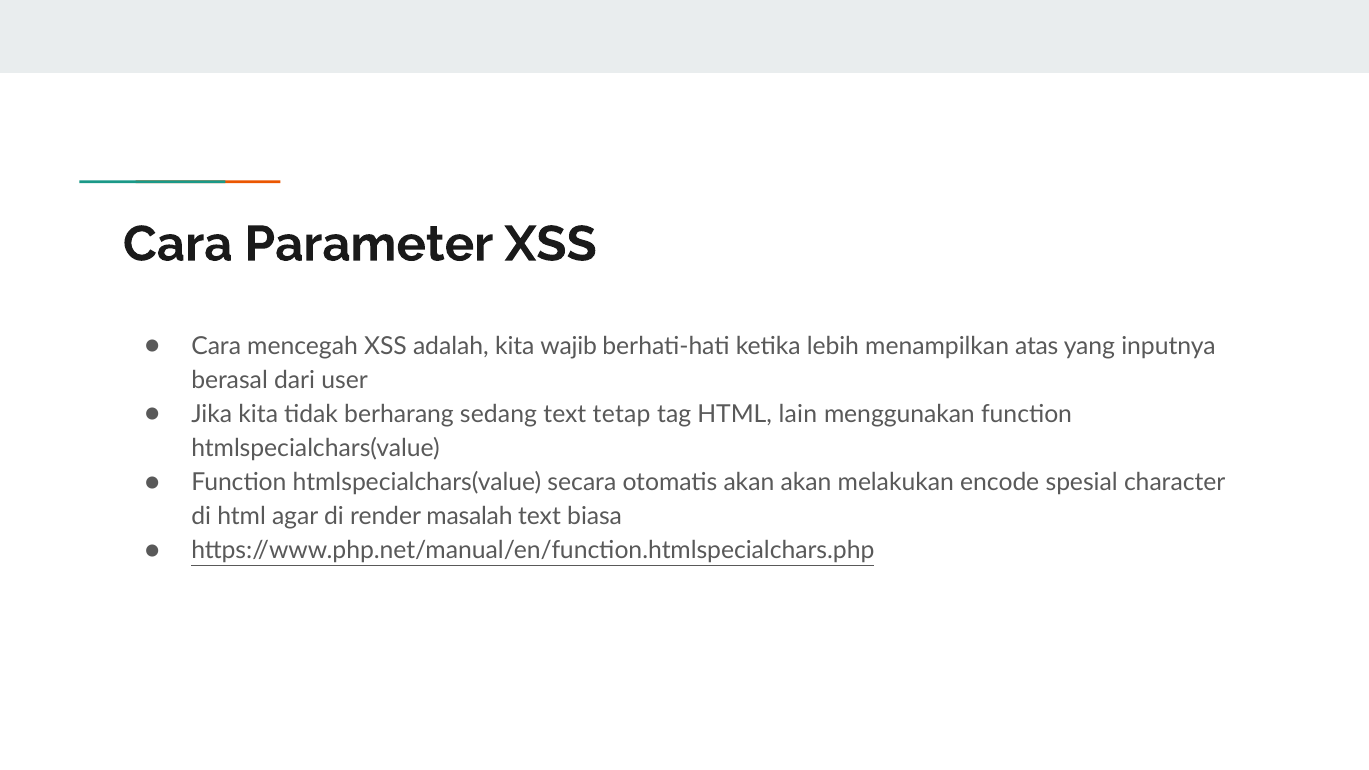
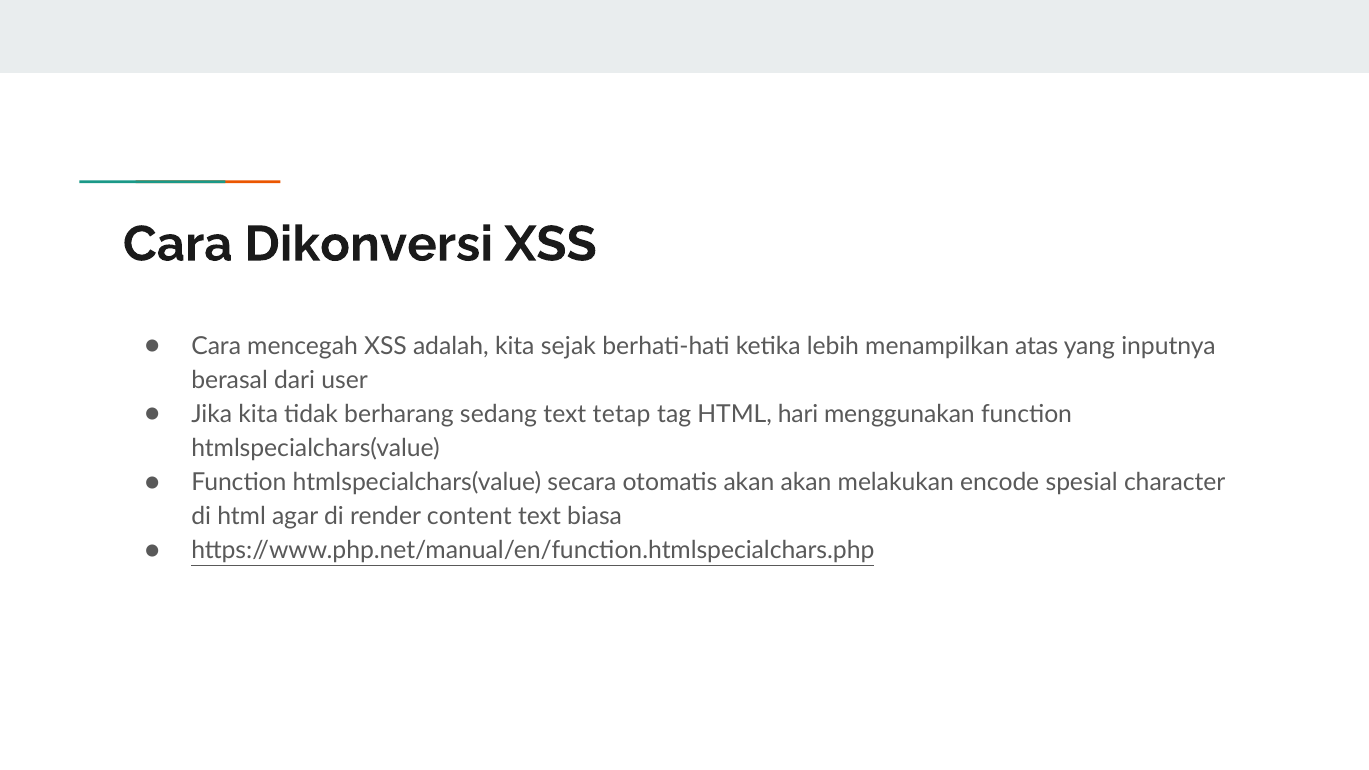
Parameter: Parameter -> Dikonversi
wajib: wajib -> sejak
lain: lain -> hari
masalah: masalah -> content
